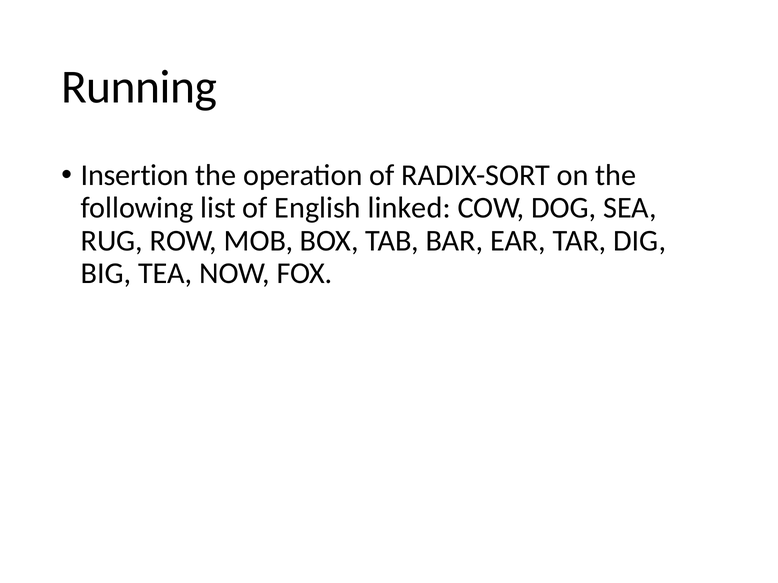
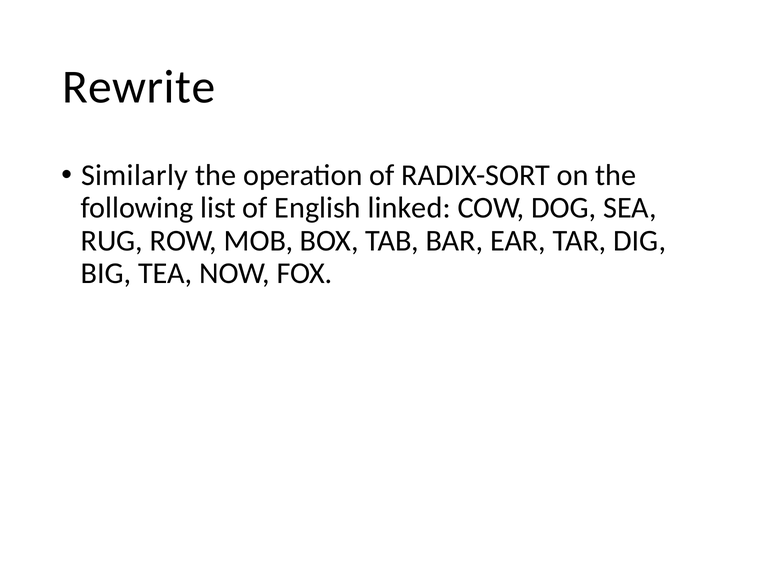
Running: Running -> Rewrite
Insertion: Insertion -> Similarly
